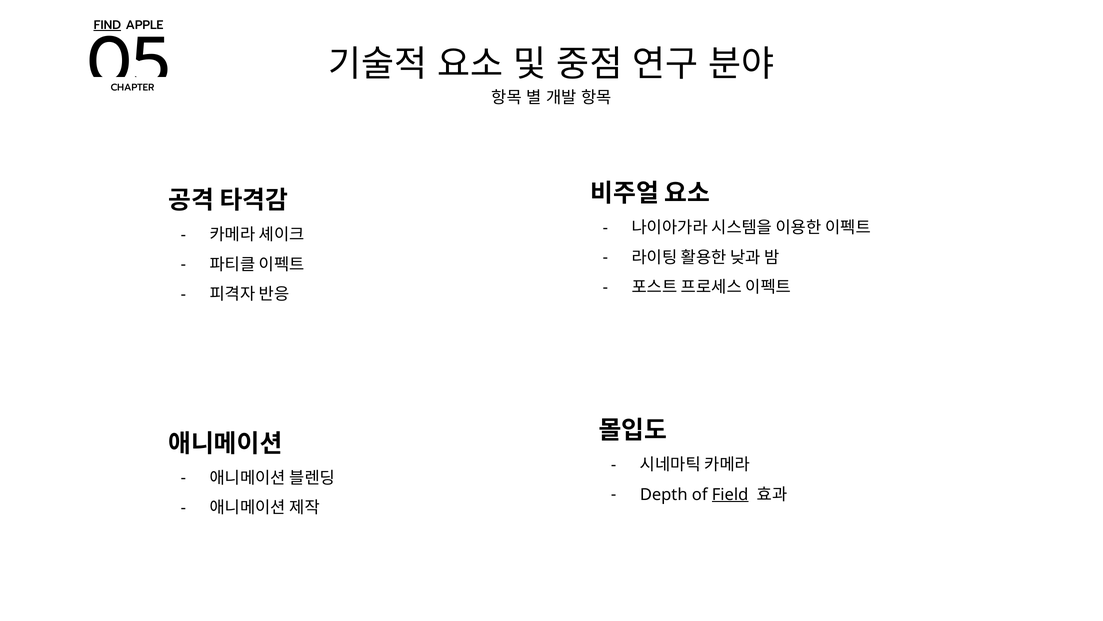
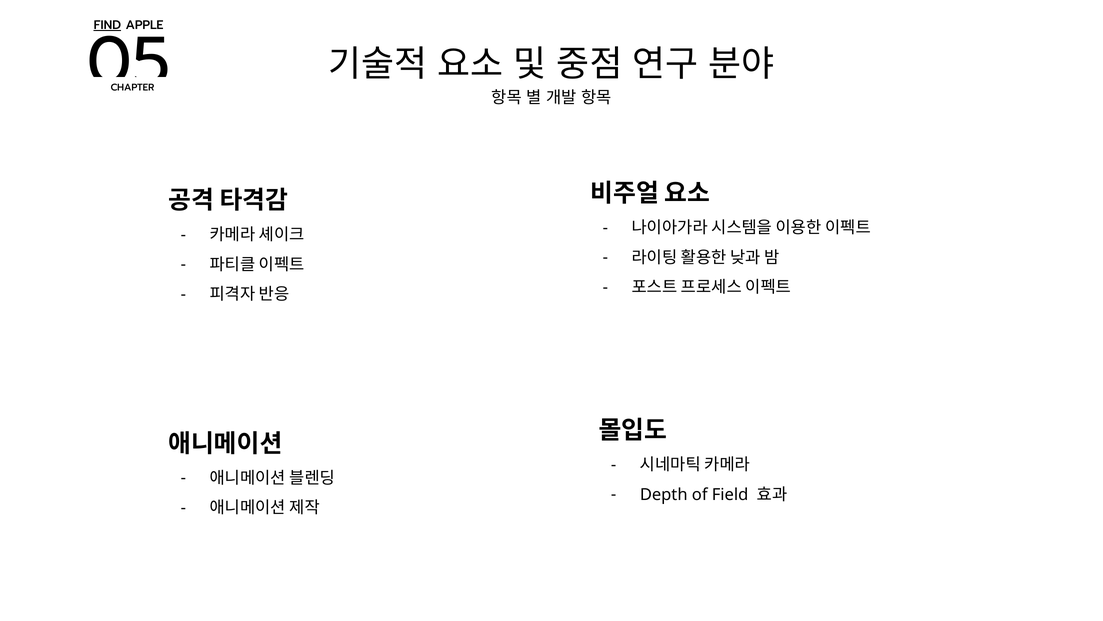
Field underline: present -> none
